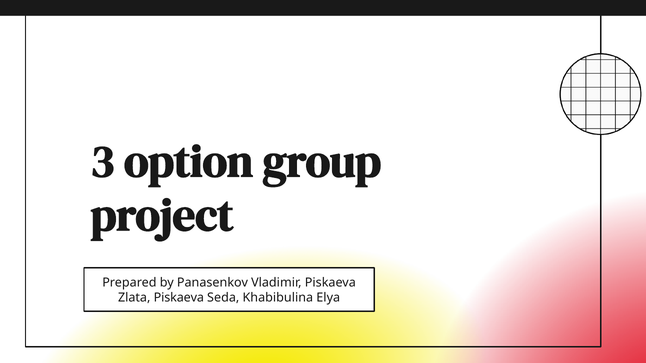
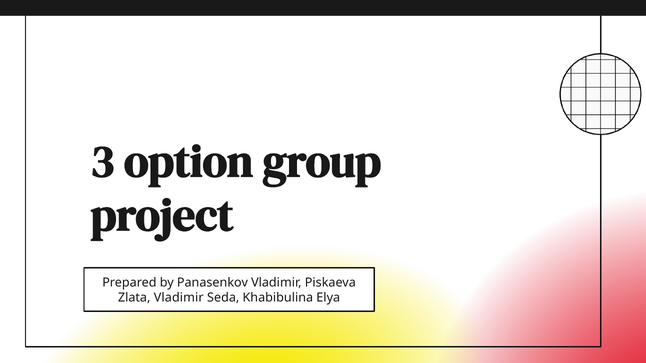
Zlata Piskaeva: Piskaeva -> Vladimir
